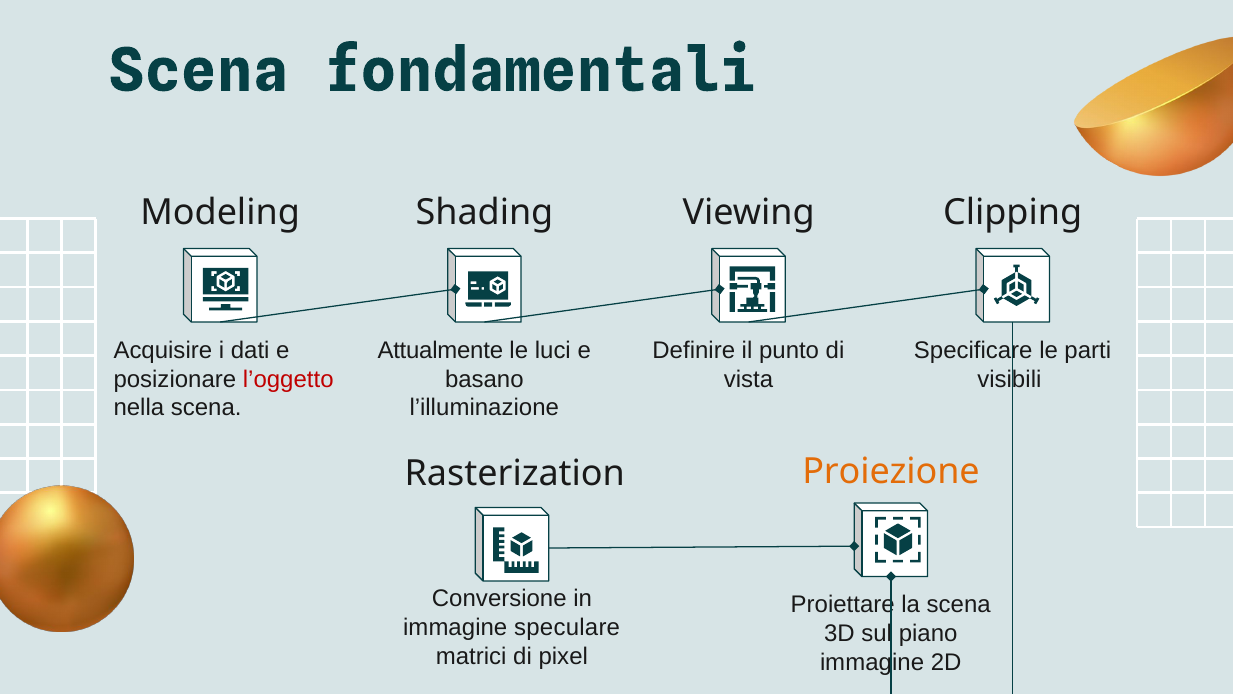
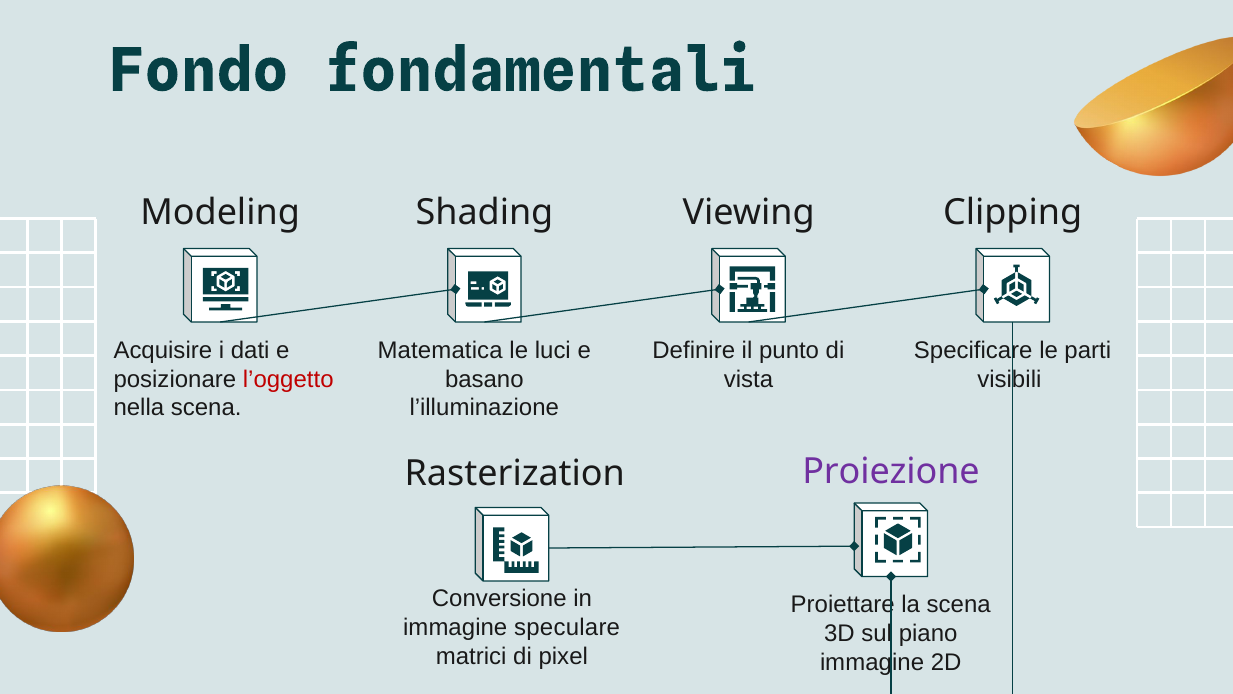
Scena at (198, 71): Scena -> Fondo
Attualmente: Attualmente -> Matematica
Proiezione colour: orange -> purple
